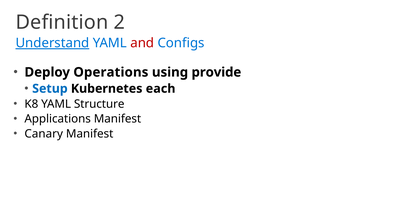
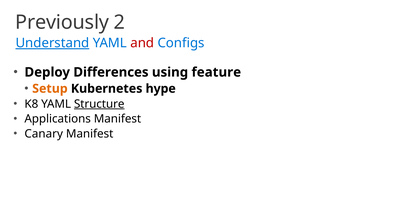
Definition: Definition -> Previously
Operations: Operations -> Differences
provide: provide -> feature
Setup colour: blue -> orange
each: each -> hype
Structure underline: none -> present
